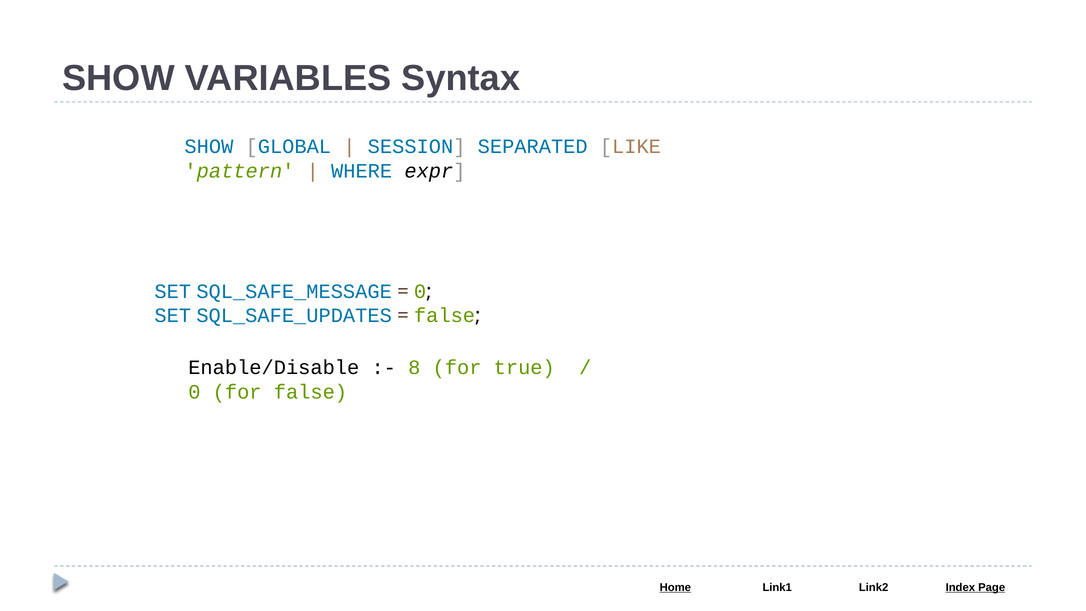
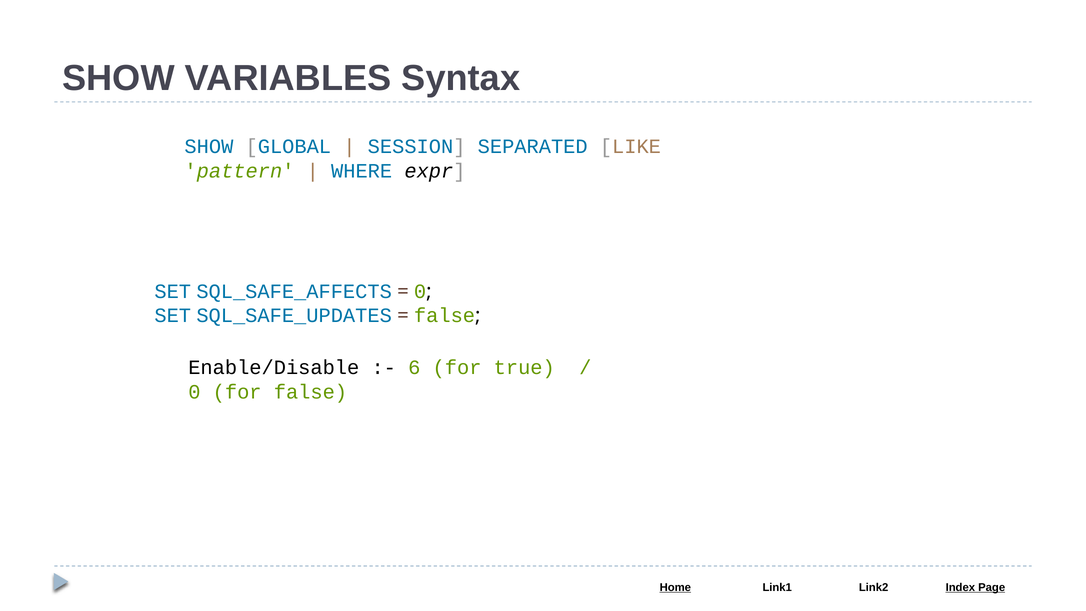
SQL_SAFE_MESSAGE: SQL_SAFE_MESSAGE -> SQL_SAFE_AFFECTS
8: 8 -> 6
